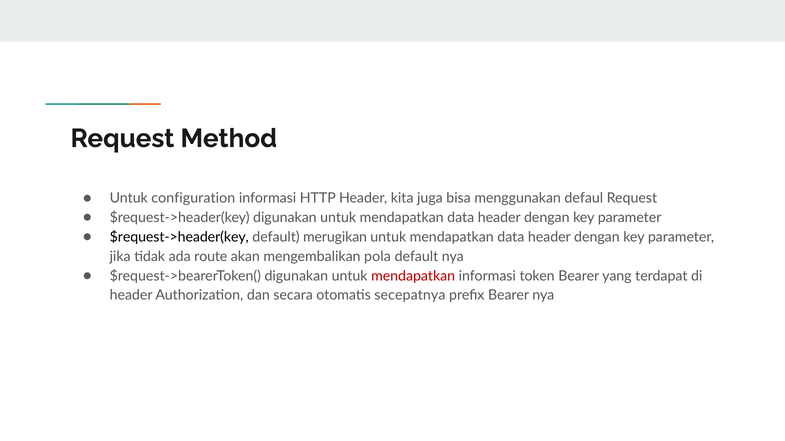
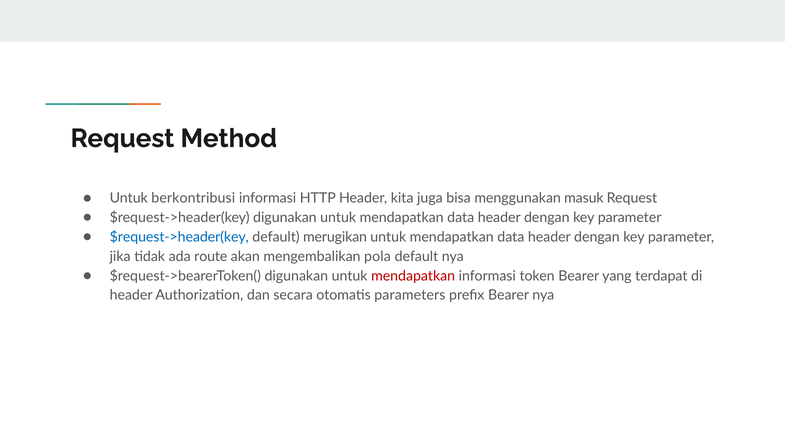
configuration: configuration -> berkontribusi
defaul: defaul -> masuk
$request->header(key at (179, 237) colour: black -> blue
secepatnya: secepatnya -> parameters
